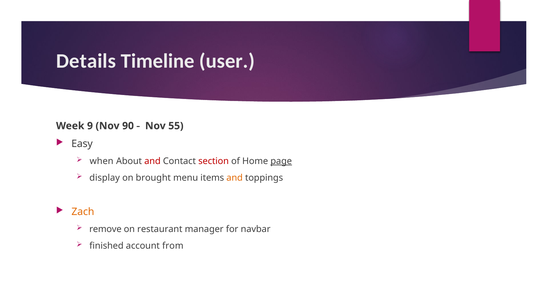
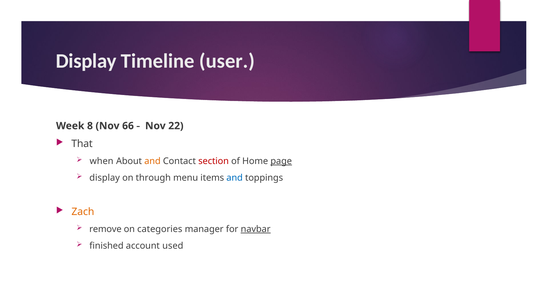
Details at (86, 61): Details -> Display
9: 9 -> 8
90: 90 -> 66
55: 55 -> 22
Easy: Easy -> That
and at (152, 161) colour: red -> orange
brought: brought -> through
and at (235, 178) colour: orange -> blue
restaurant: restaurant -> categories
navbar underline: none -> present
from: from -> used
